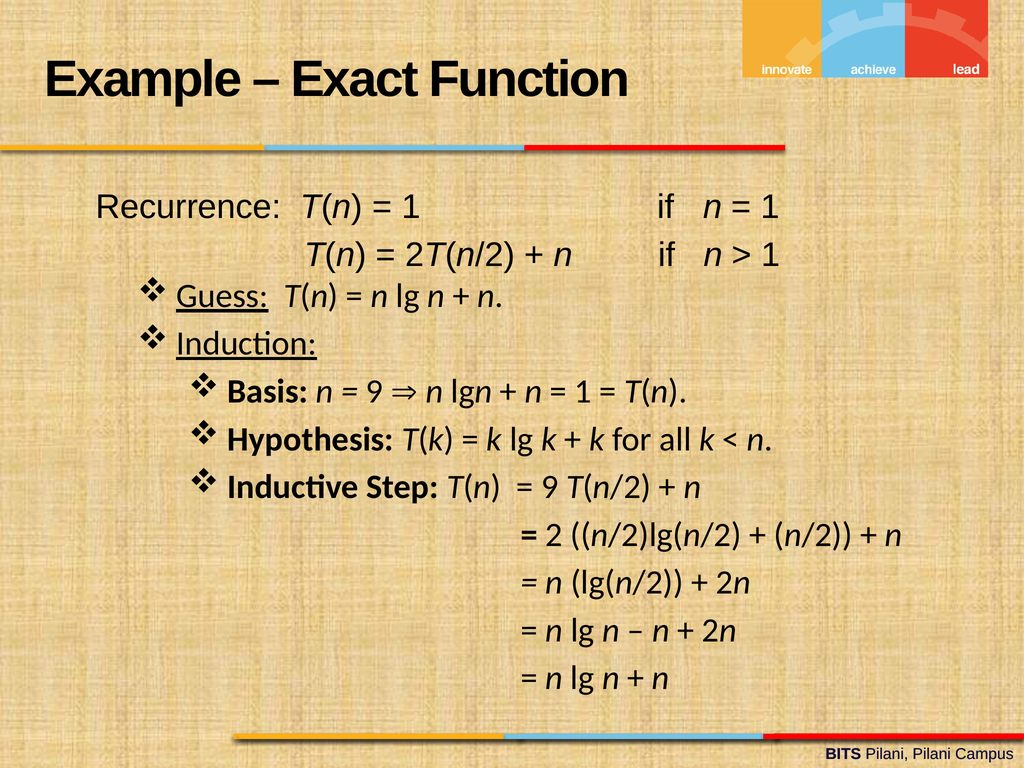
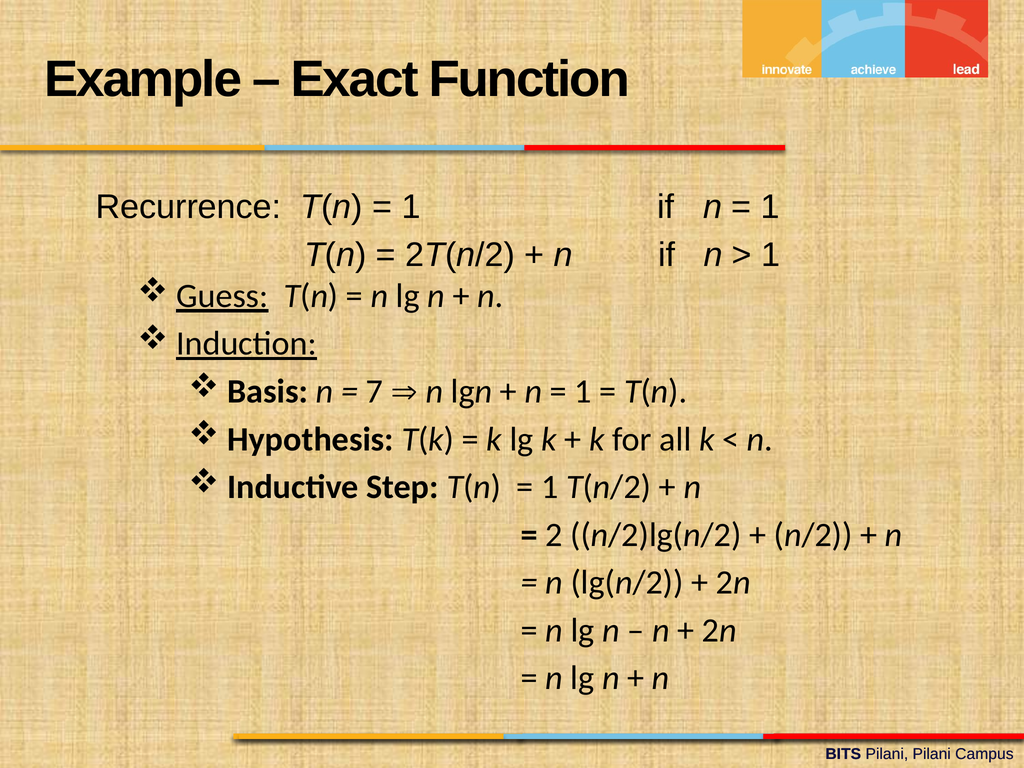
9 at (374, 391): 9 -> 7
9 at (550, 487): 9 -> 1
